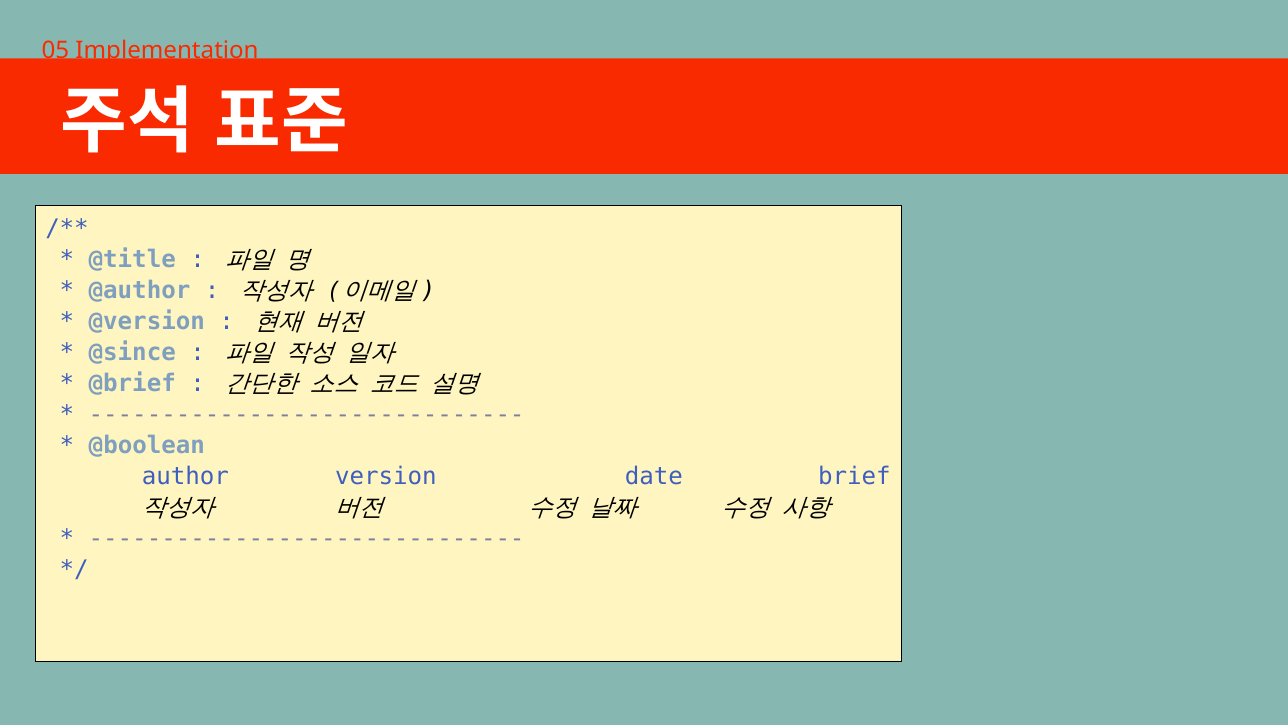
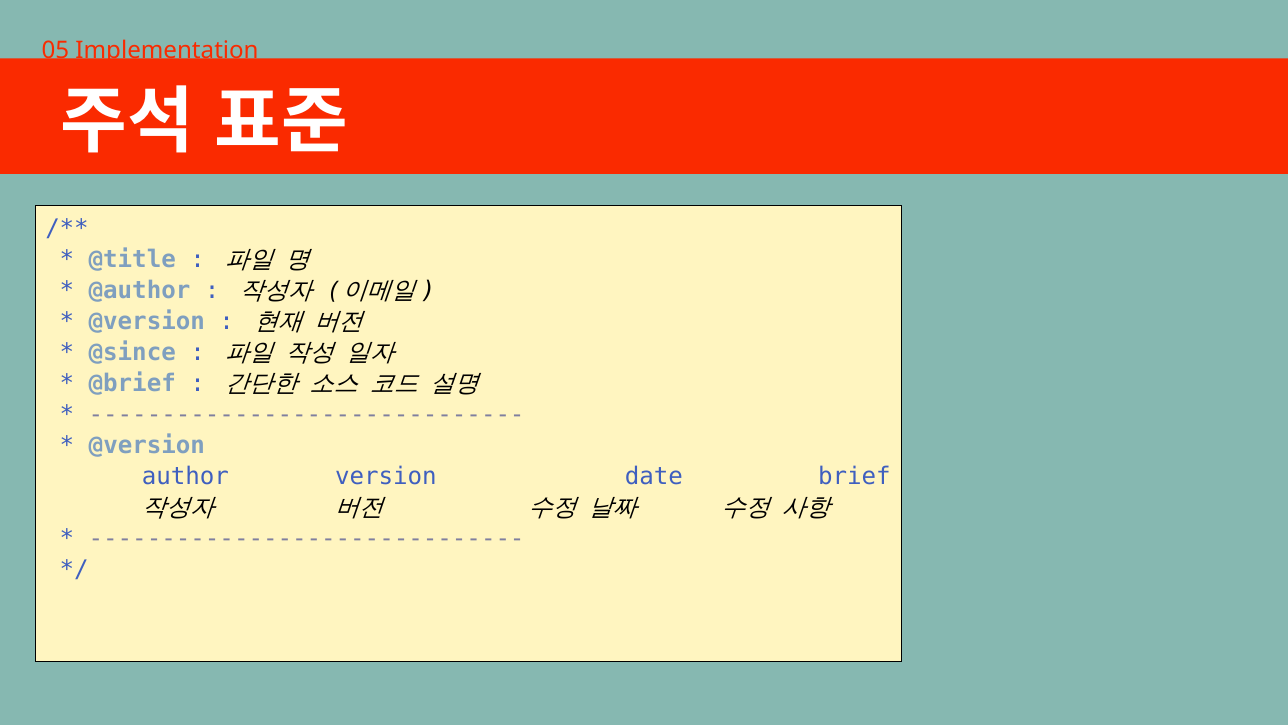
@boolean at (147, 445): @boolean -> @version
